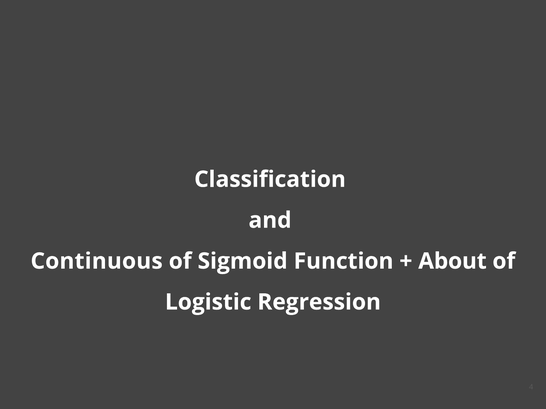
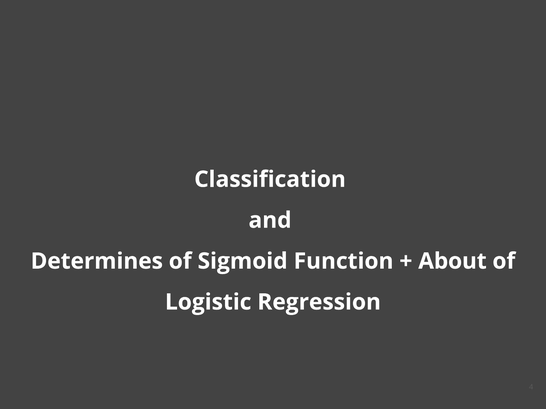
Continuous: Continuous -> Determines
